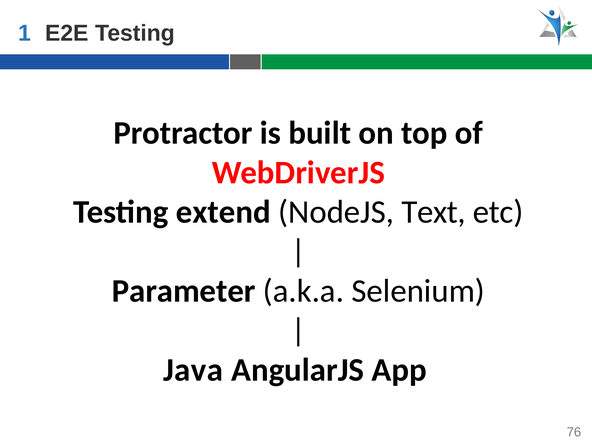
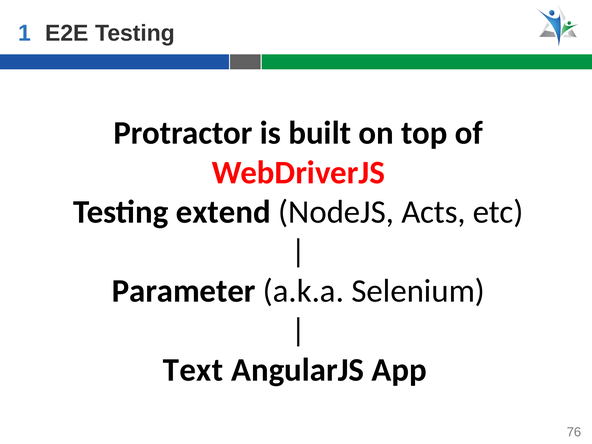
Text: Text -> Acts
Java: Java -> Text
